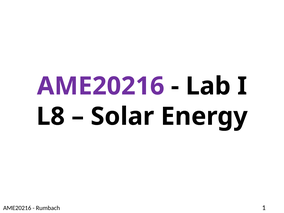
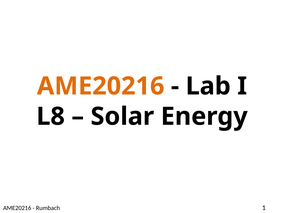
AME20216 at (101, 86) colour: purple -> orange
